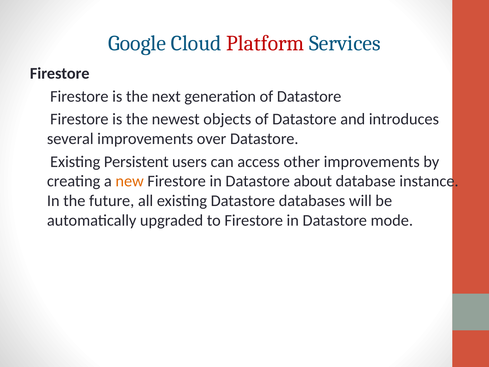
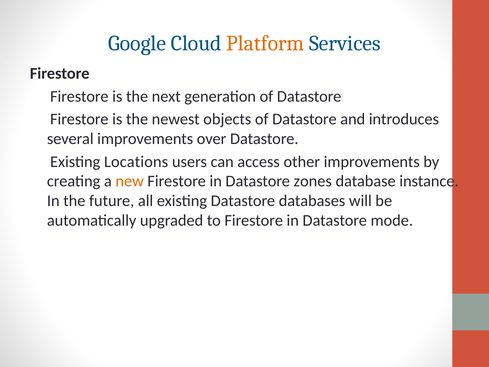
Platform colour: red -> orange
Persistent: Persistent -> Locations
about: about -> zones
